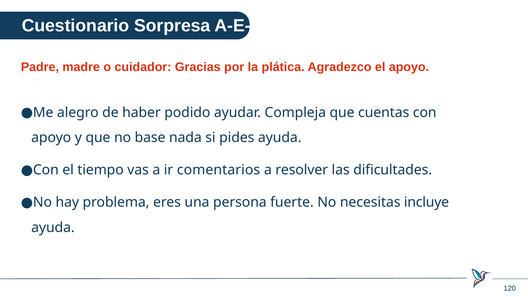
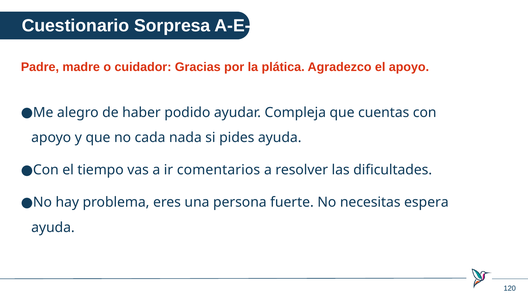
base: base -> cada
incluye: incluye -> espera
